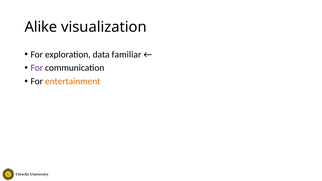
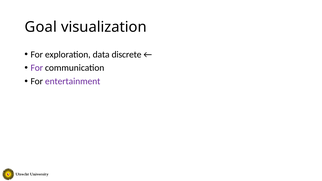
Alike: Alike -> Goal
familiar: familiar -> discrete
entertainment colour: orange -> purple
